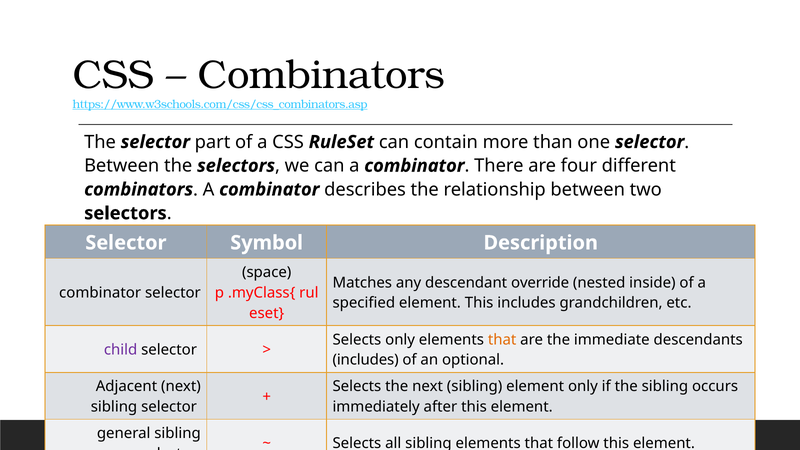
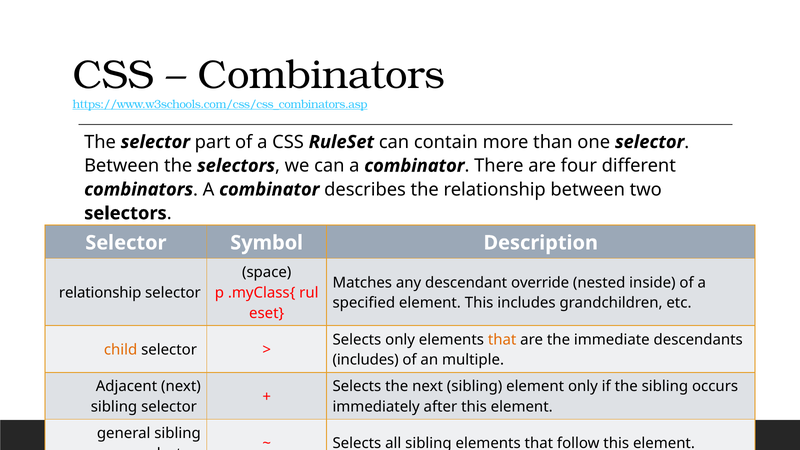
combinator at (100, 293): combinator -> relationship
child colour: purple -> orange
optional: optional -> multiple
